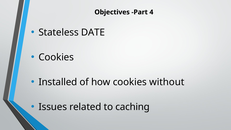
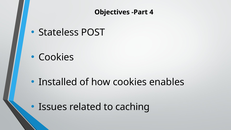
DATE: DATE -> POST
without: without -> enables
